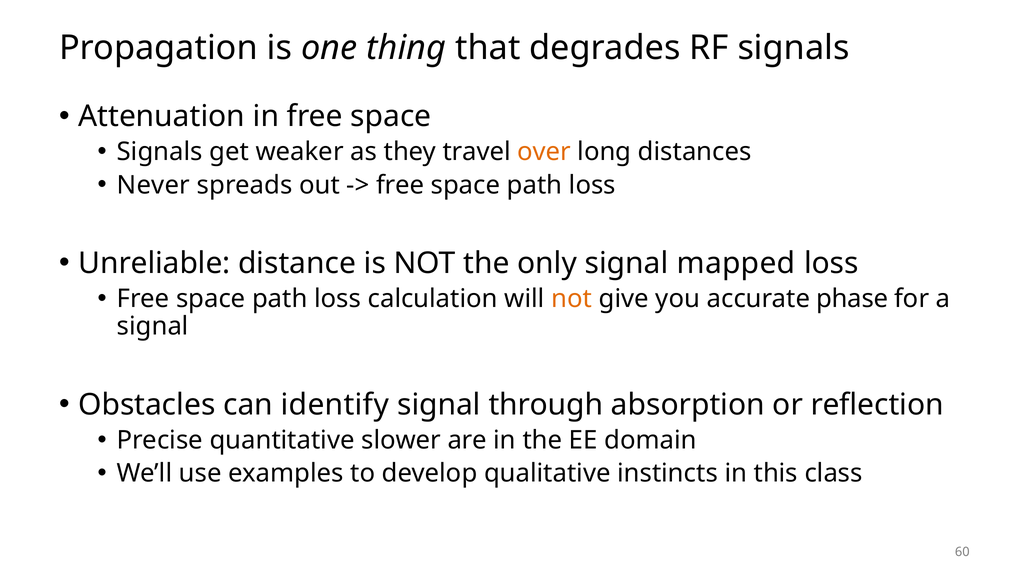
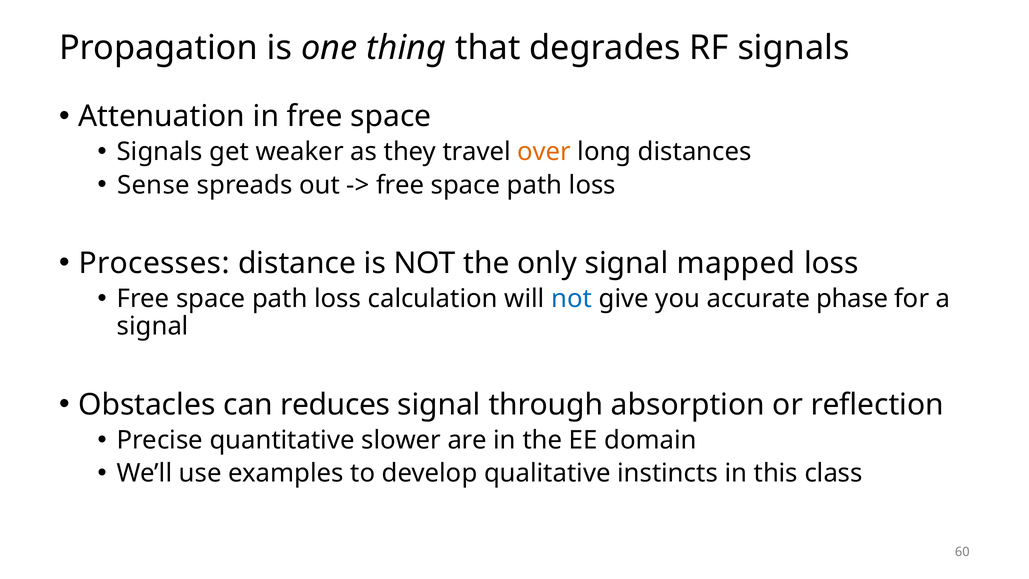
Never: Never -> Sense
Unreliable: Unreliable -> Processes
not at (572, 299) colour: orange -> blue
identify: identify -> reduces
